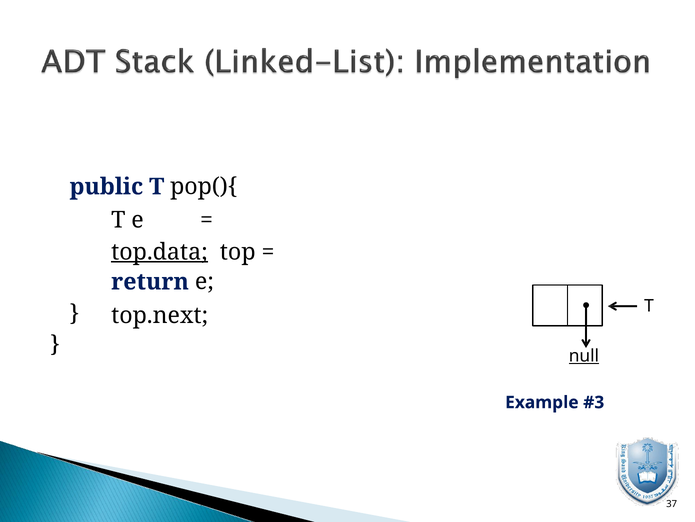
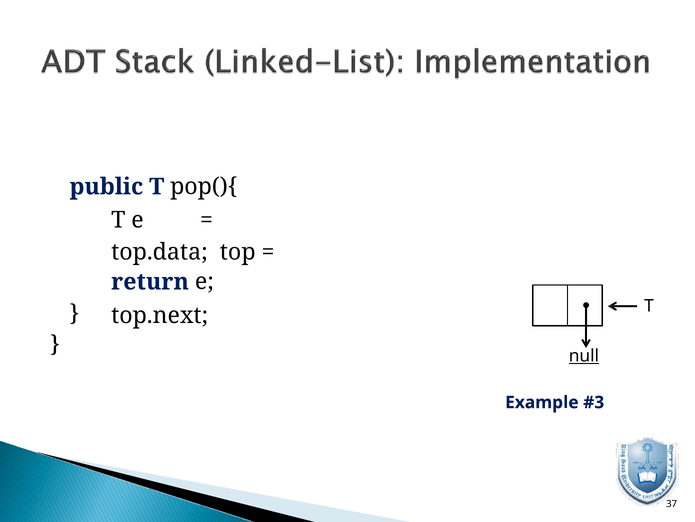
top.data underline: present -> none
